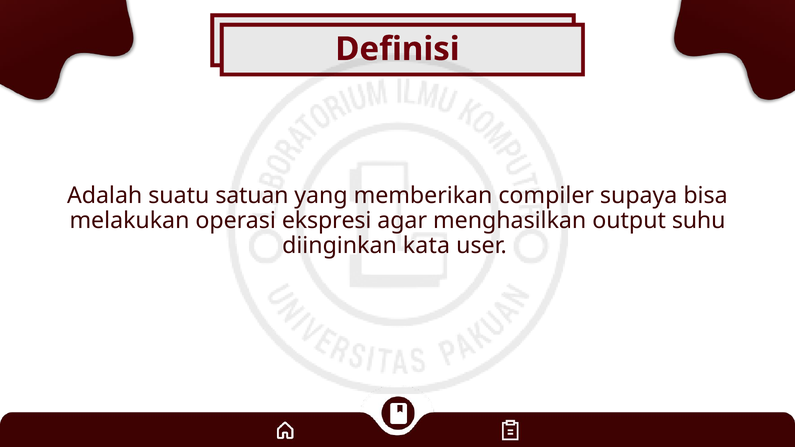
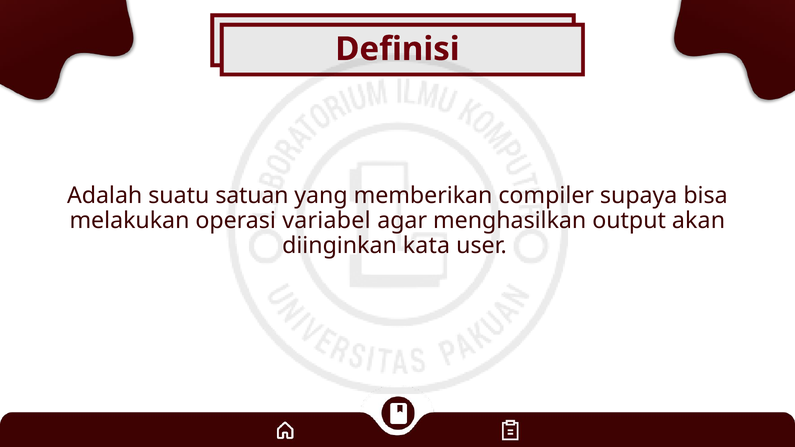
ekspresi: ekspresi -> variabel
suhu: suhu -> akan
